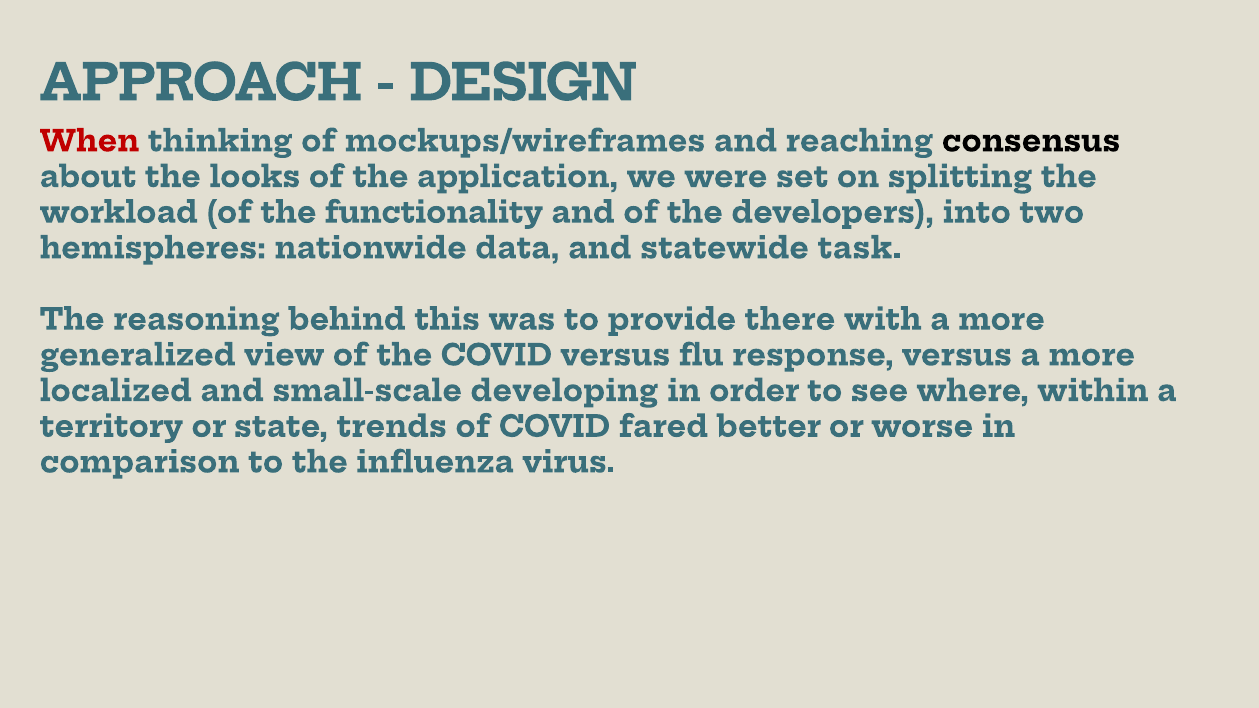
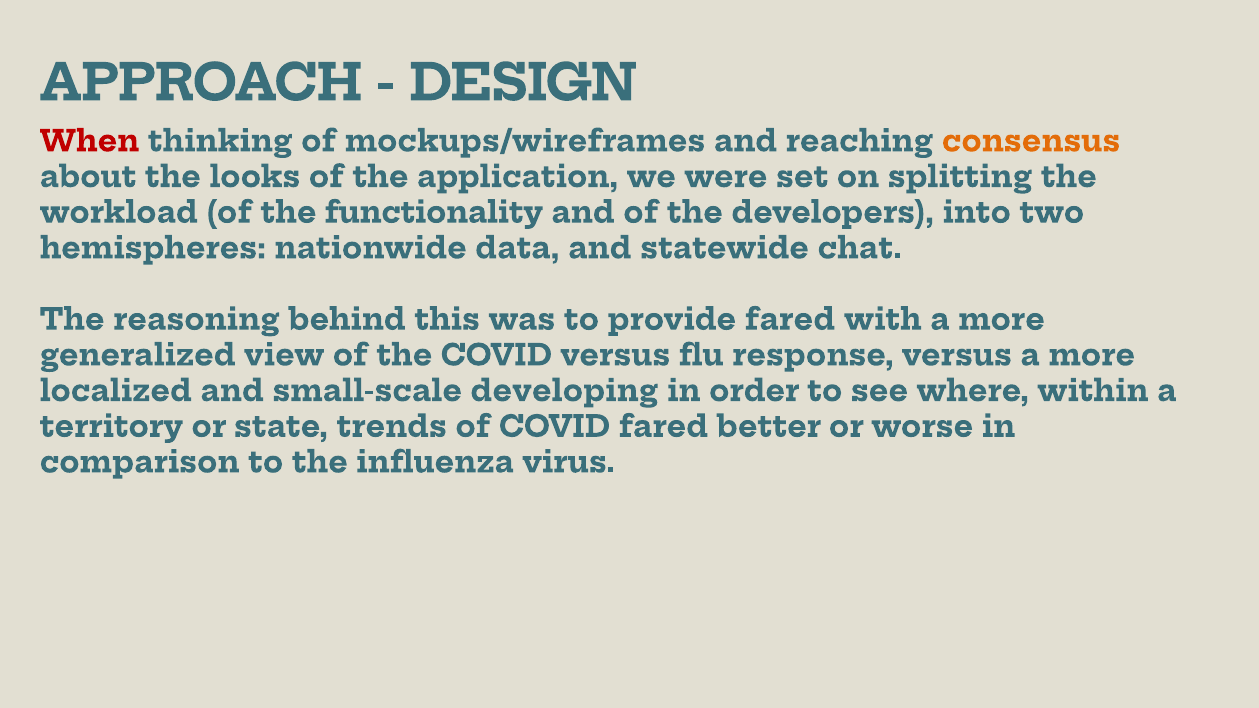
consensus colour: black -> orange
task: task -> chat
provide there: there -> fared
